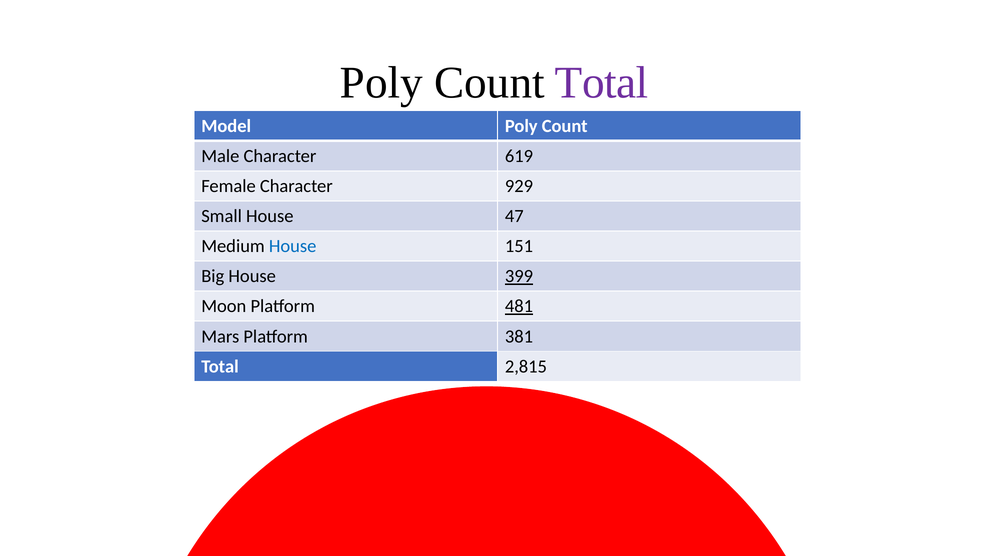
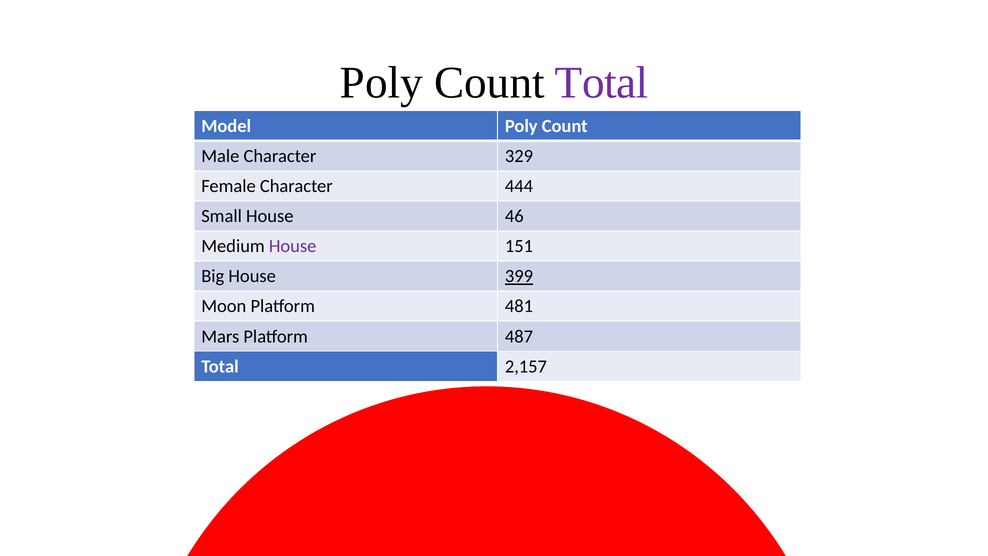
619: 619 -> 329
929: 929 -> 444
47: 47 -> 46
House at (293, 246) colour: blue -> purple
481 underline: present -> none
381: 381 -> 487
2,815: 2,815 -> 2,157
